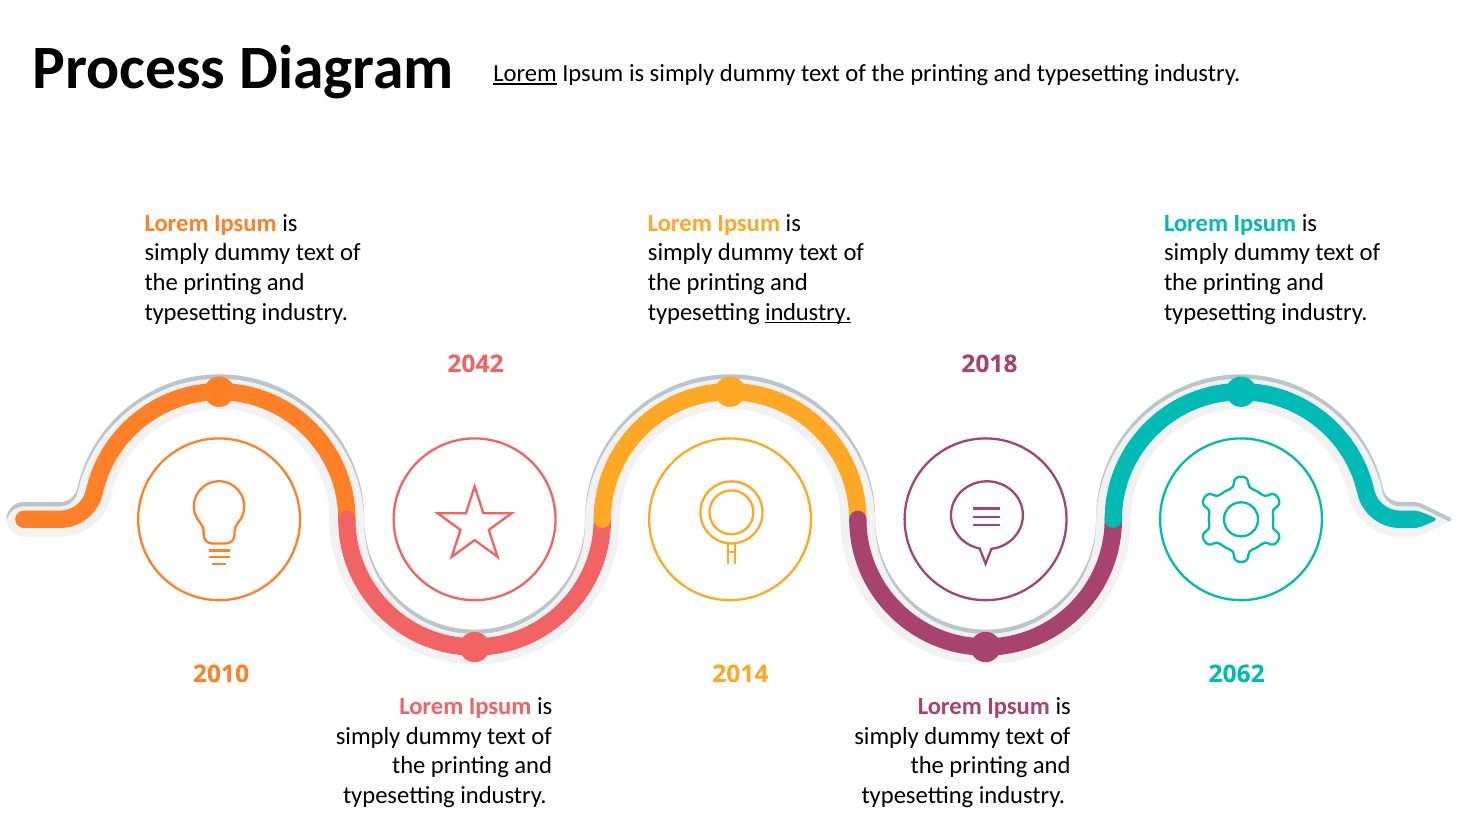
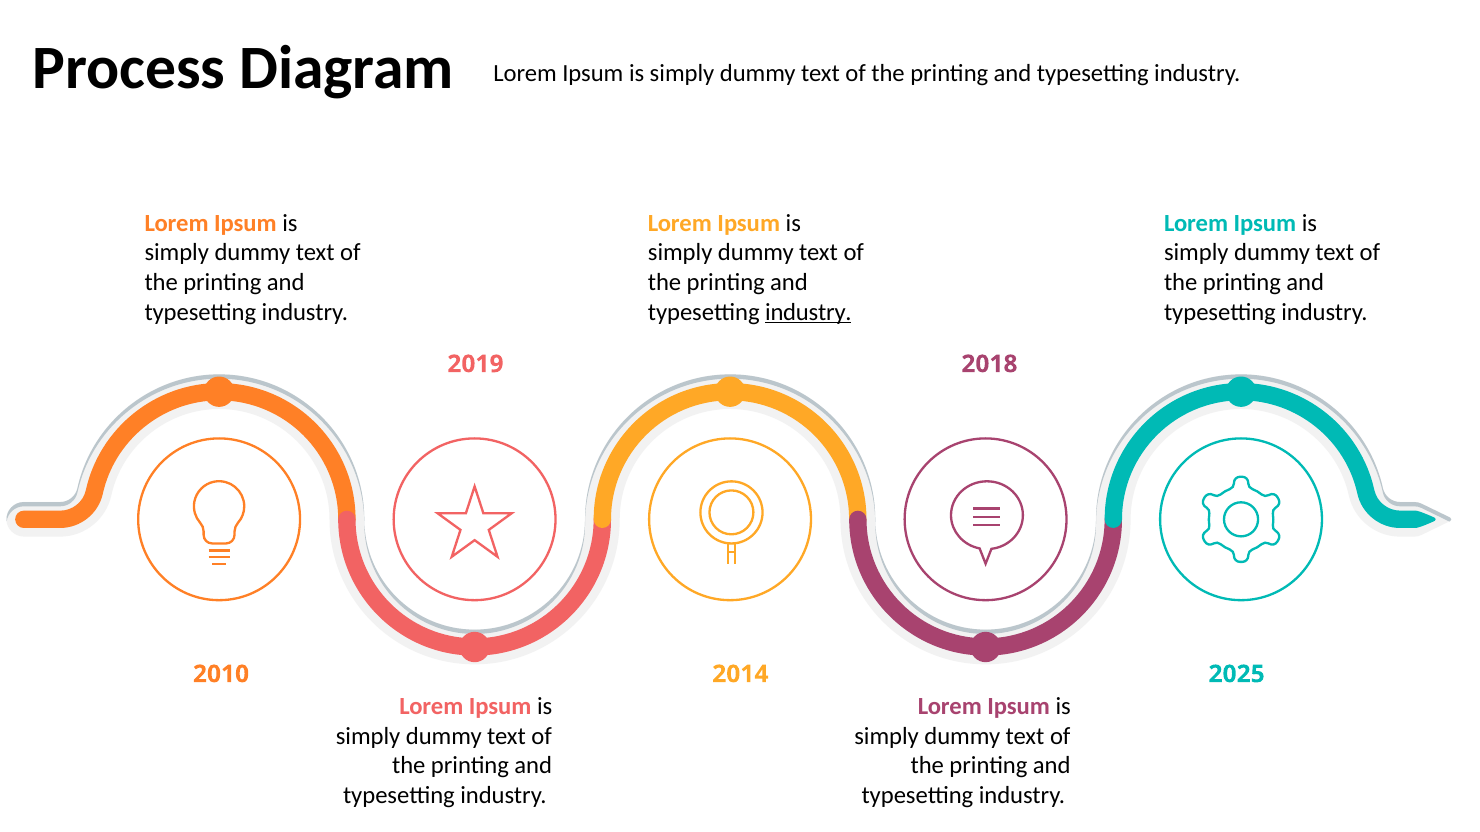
Lorem at (525, 73) underline: present -> none
2042: 2042 -> 2019
2062: 2062 -> 2025
